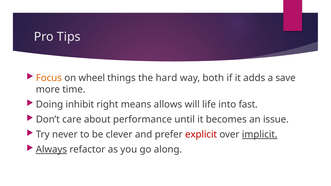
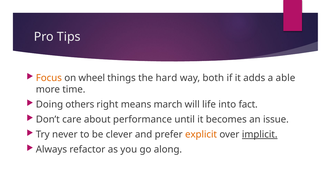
save: save -> able
inhibit: inhibit -> others
allows: allows -> march
fast: fast -> fact
explicit colour: red -> orange
Always underline: present -> none
